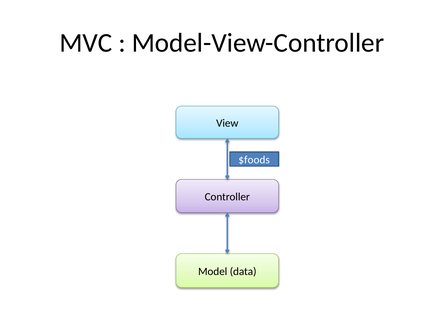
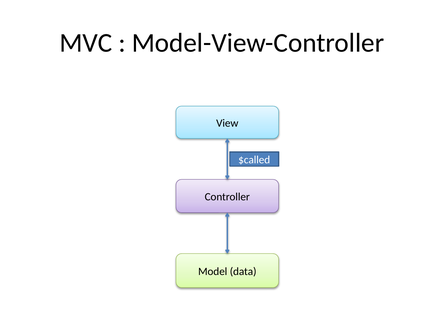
$foods: $foods -> $called
